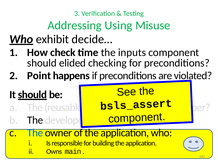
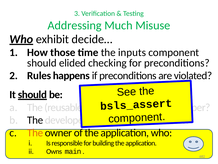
Using: Using -> Much
check: check -> those
Point: Point -> Rules
The at (35, 132) colour: blue -> orange
